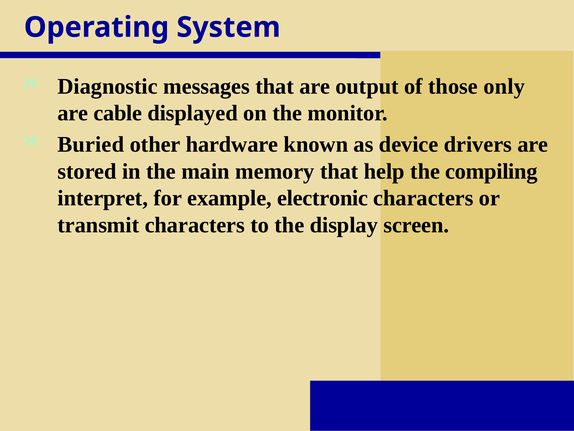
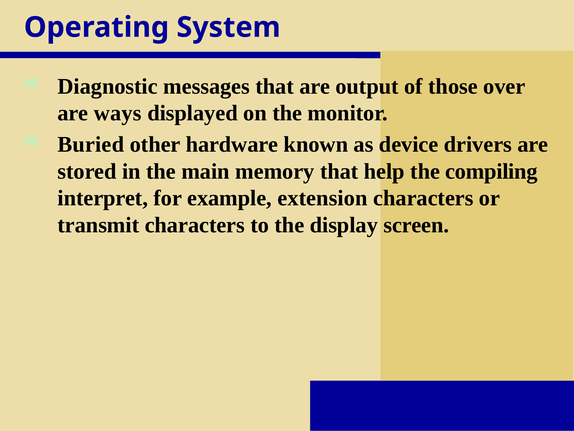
only: only -> over
cable: cable -> ways
electronic: electronic -> extension
